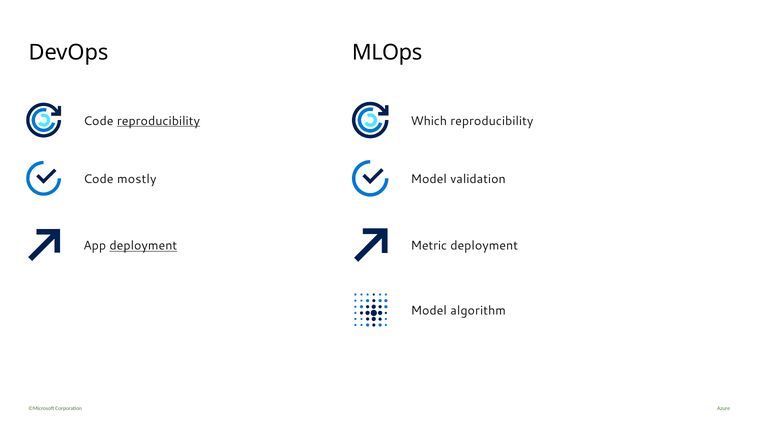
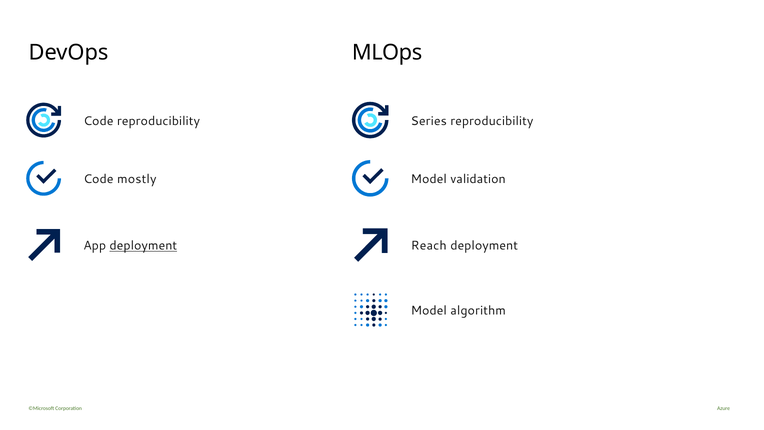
reproducibility at (158, 121) underline: present -> none
Which: Which -> Series
Metric: Metric -> Reach
